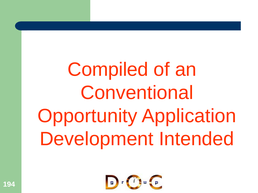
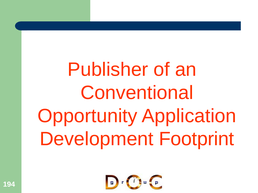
Compiled: Compiled -> Publisher
Intended: Intended -> Footprint
